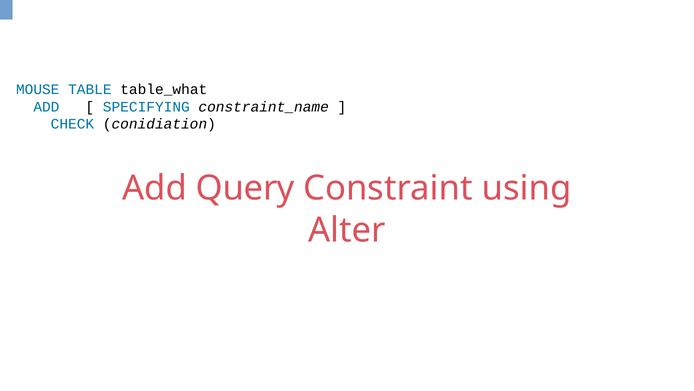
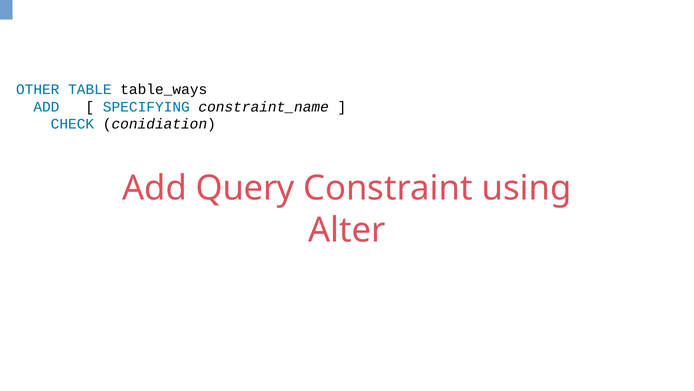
MOUSE: MOUSE -> OTHER
table_what: table_what -> table_ways
